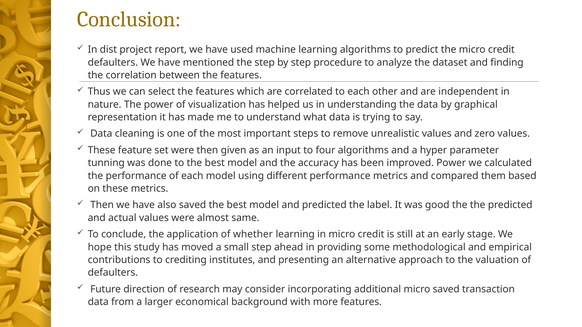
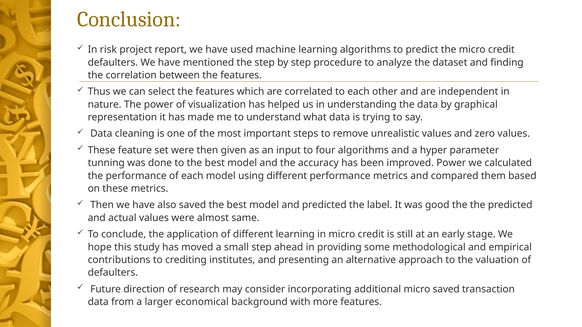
dist: dist -> risk
of whether: whether -> different
